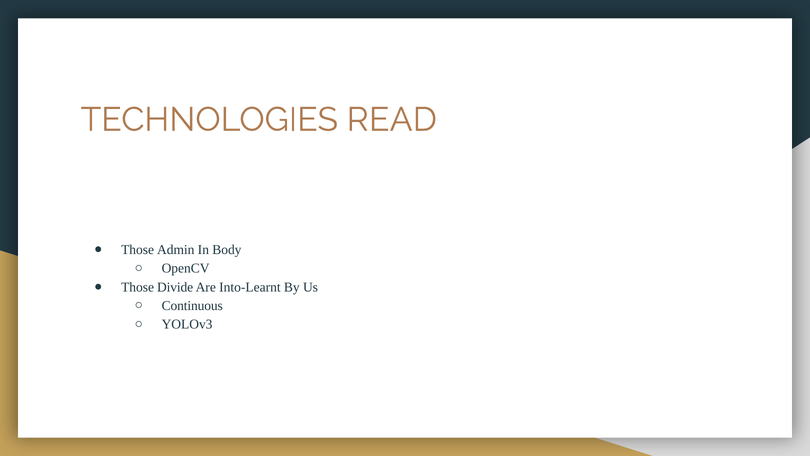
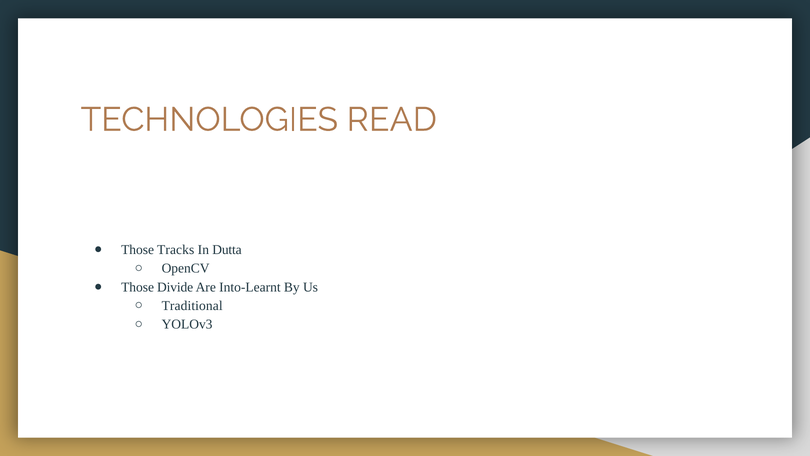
Admin: Admin -> Tracks
Body: Body -> Dutta
Continuous: Continuous -> Traditional
